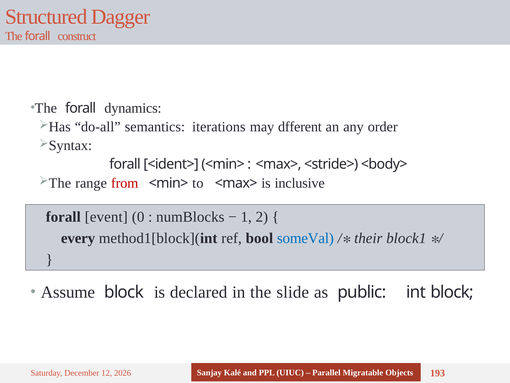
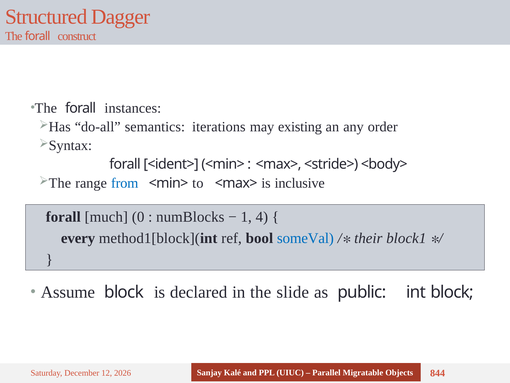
dynamics: dynamics -> instances
dfferent: dfferent -> existing
from colour: red -> blue
event: event -> much
2: 2 -> 4
193: 193 -> 844
